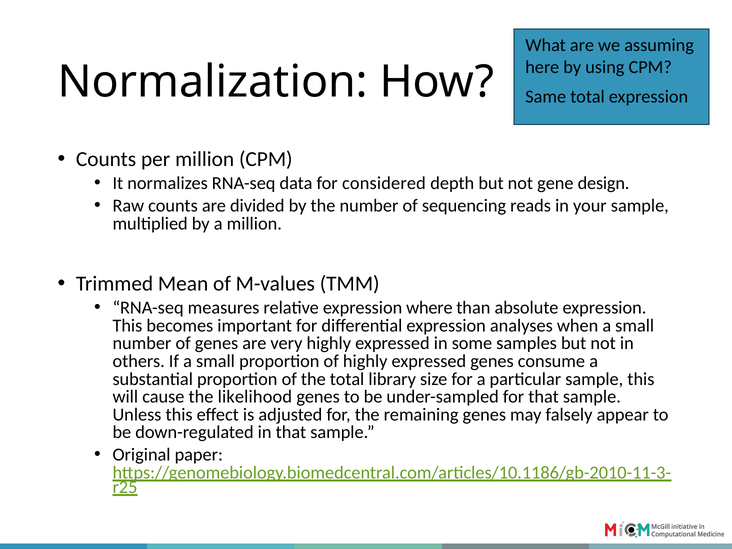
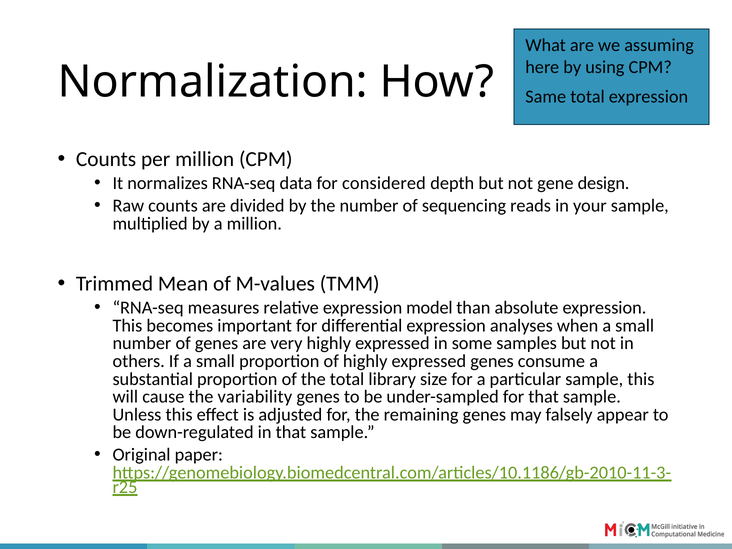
where: where -> model
likelihood: likelihood -> variability
